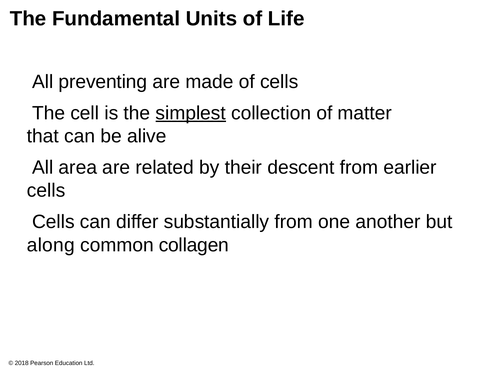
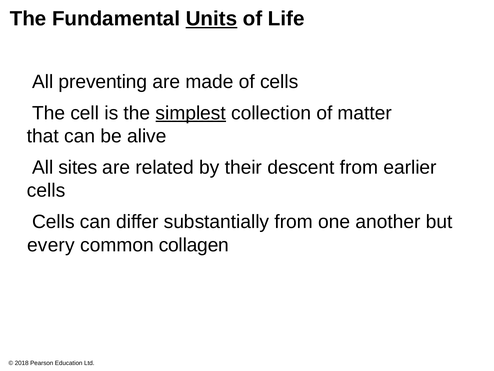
Units underline: none -> present
area: area -> sites
along: along -> every
